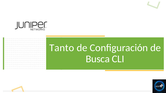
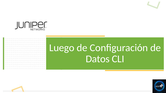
Tanto: Tanto -> Luego
Busca: Busca -> Datos
